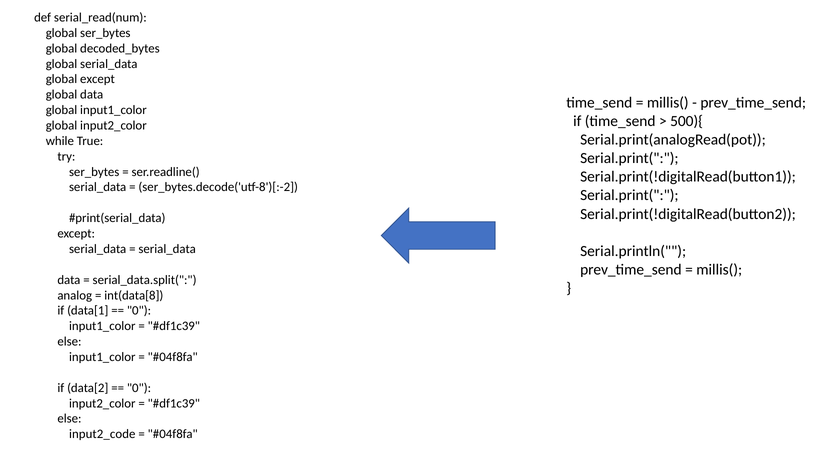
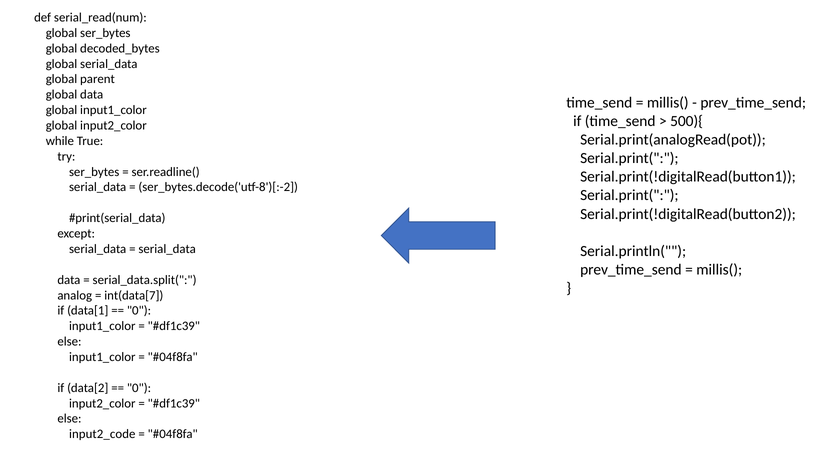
global except: except -> parent
int(data[8: int(data[8 -> int(data[7
